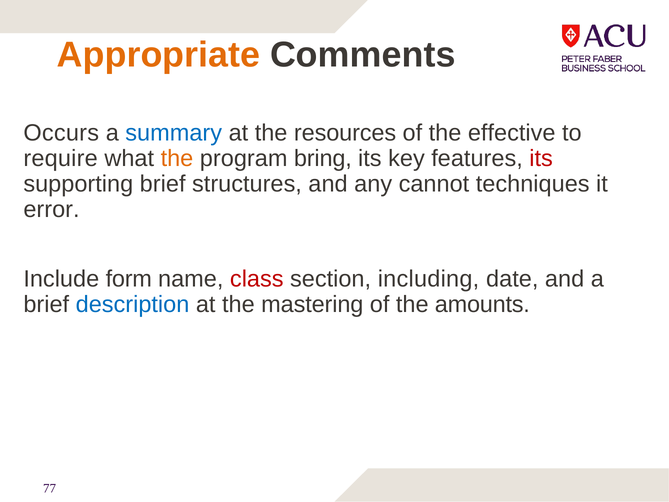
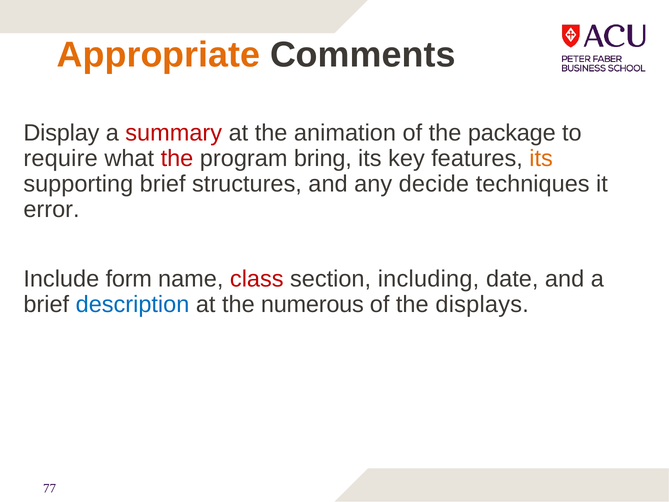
Occurs: Occurs -> Display
summary colour: blue -> red
resources: resources -> animation
effective: effective -> package
the at (177, 158) colour: orange -> red
its at (541, 158) colour: red -> orange
cannot: cannot -> decide
mastering: mastering -> numerous
amounts: amounts -> displays
